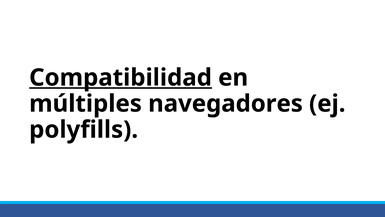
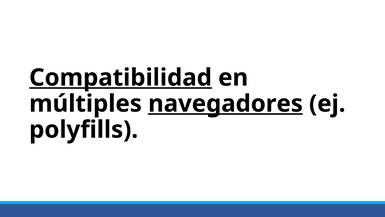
navegadores underline: none -> present
